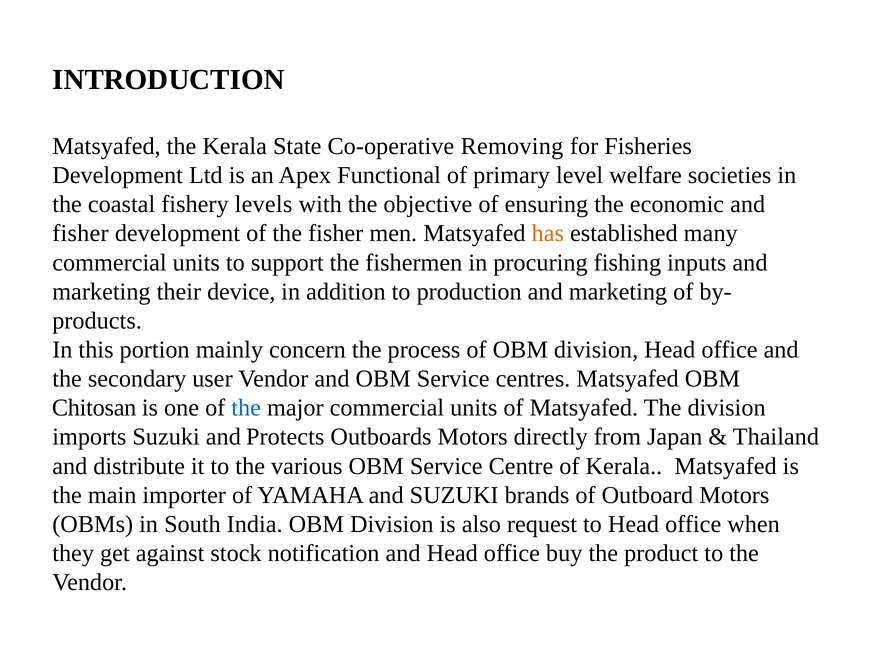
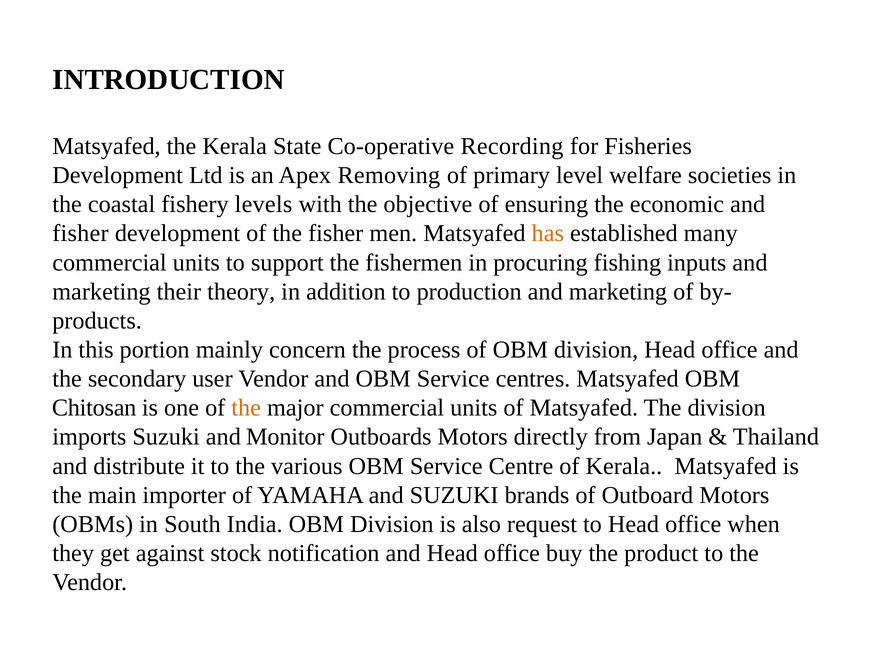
Removing: Removing -> Recording
Functional: Functional -> Removing
device: device -> theory
the at (246, 408) colour: blue -> orange
Protects: Protects -> Monitor
